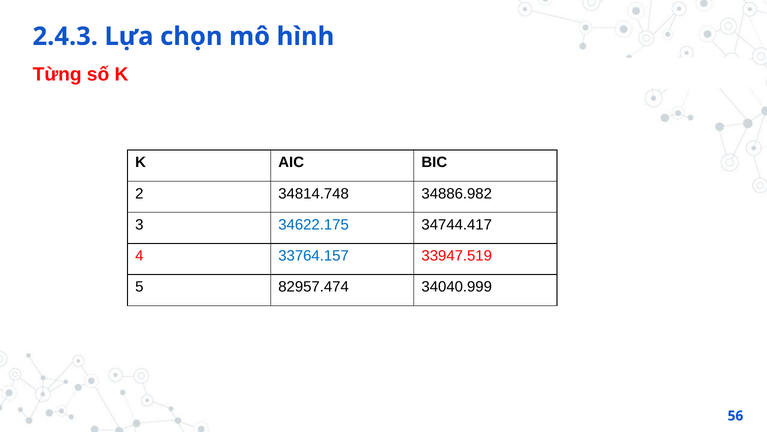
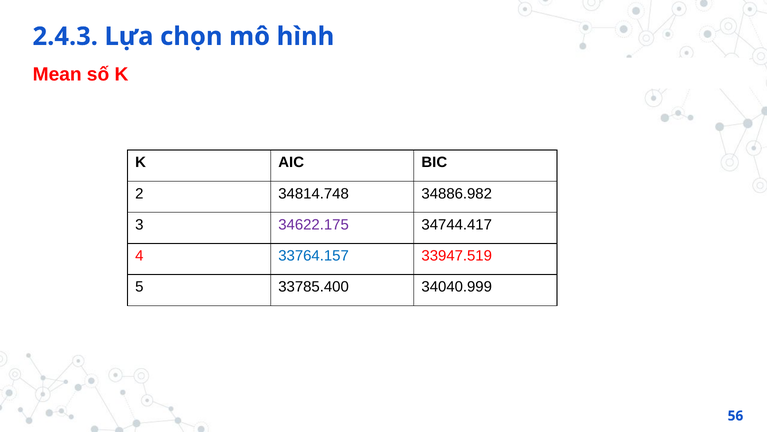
Từng: Từng -> Mean
34622.175 colour: blue -> purple
82957.474: 82957.474 -> 33785.400
